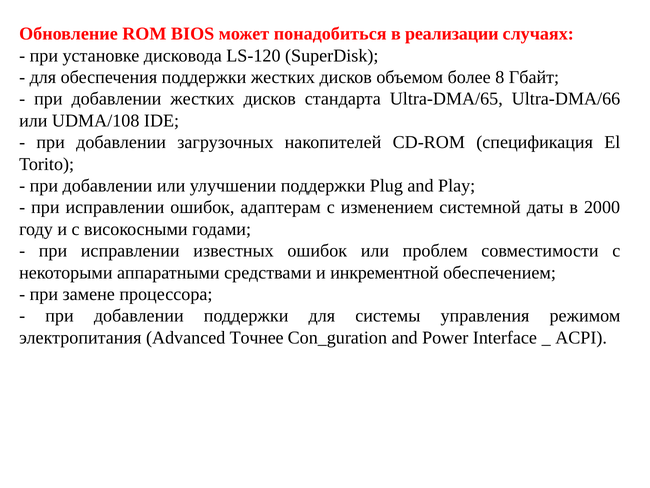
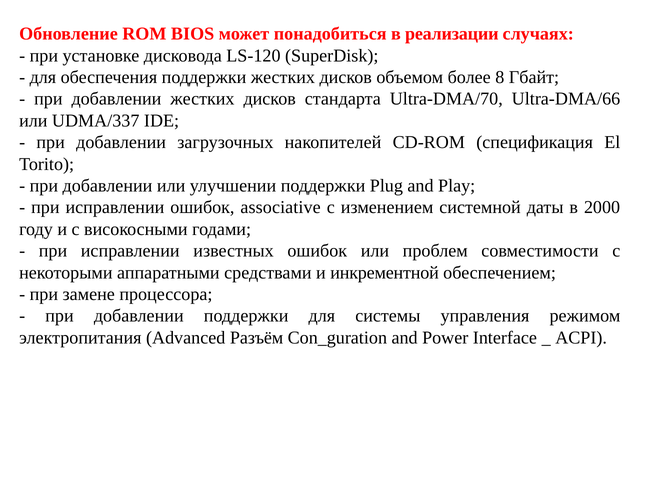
Ultra-DMA/65: Ultra-DMA/65 -> Ultra-DMA/70
UDMA/108: UDMA/108 -> UDMA/337
адаптерам: адаптерам -> associative
Точнее: Точнее -> Разъём
